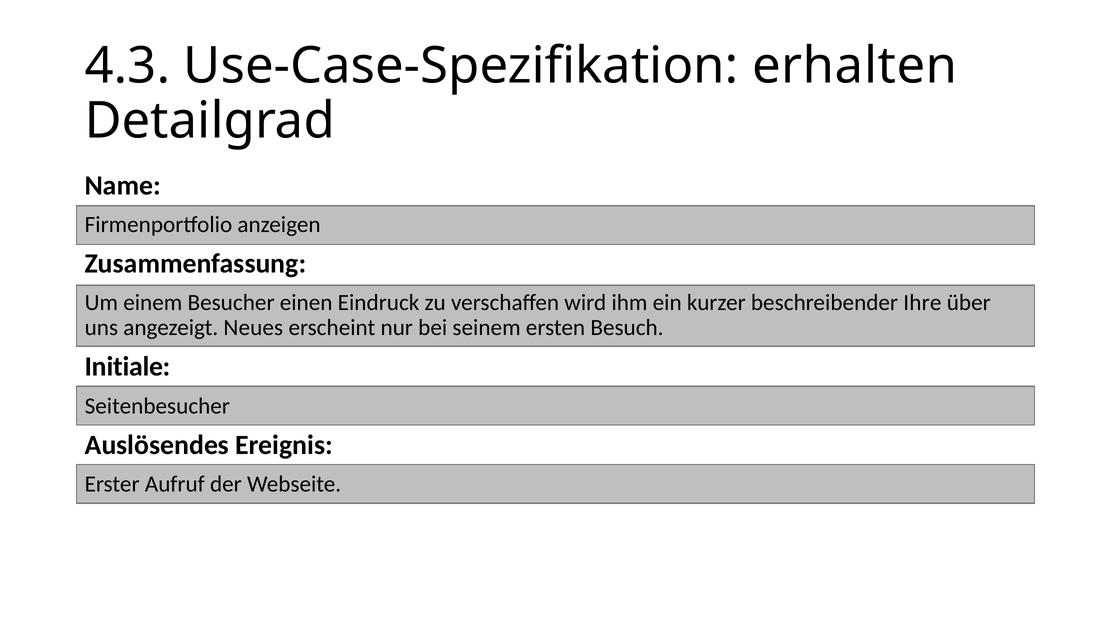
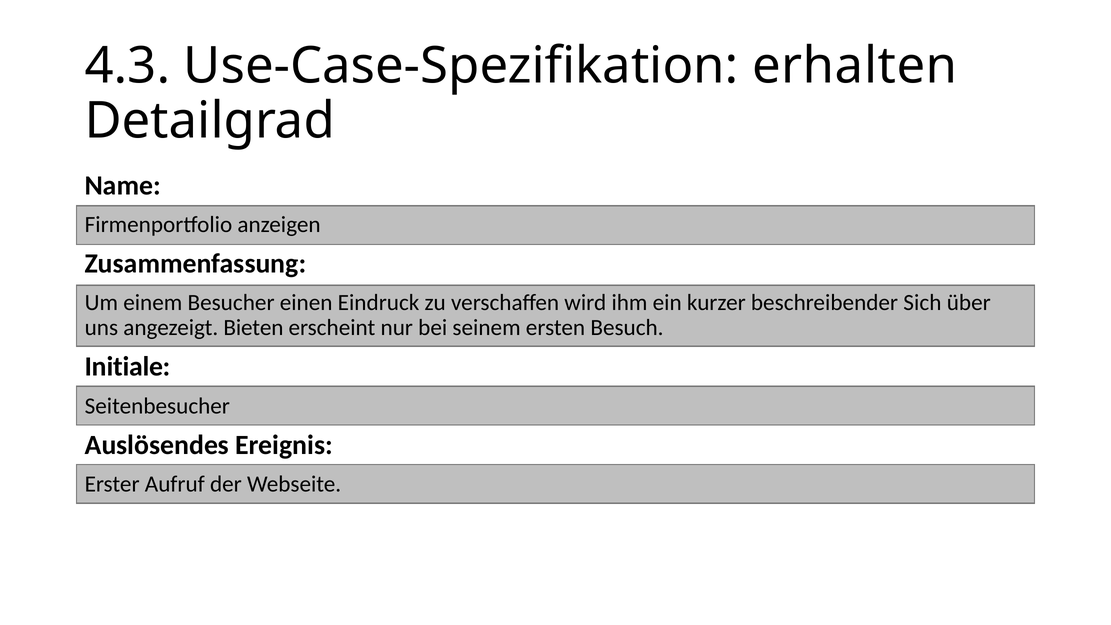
Ihre: Ihre -> Sich
Neues: Neues -> Bieten
